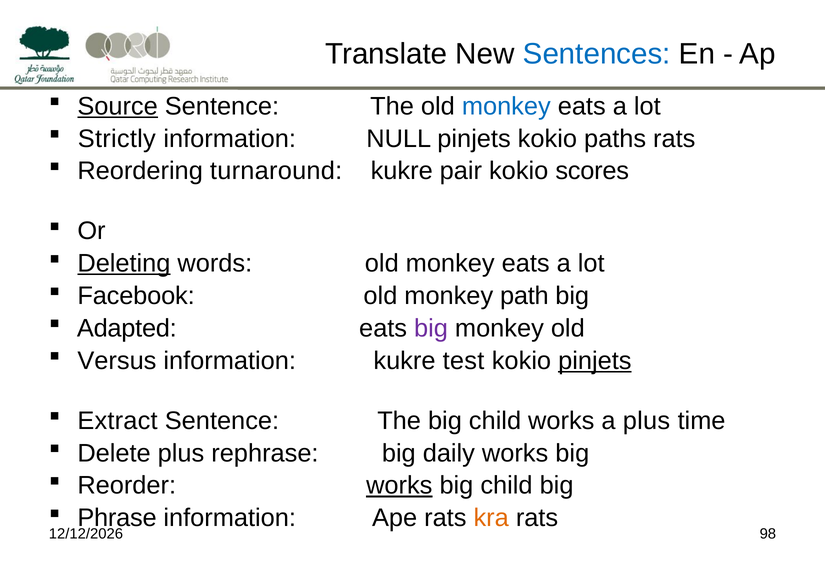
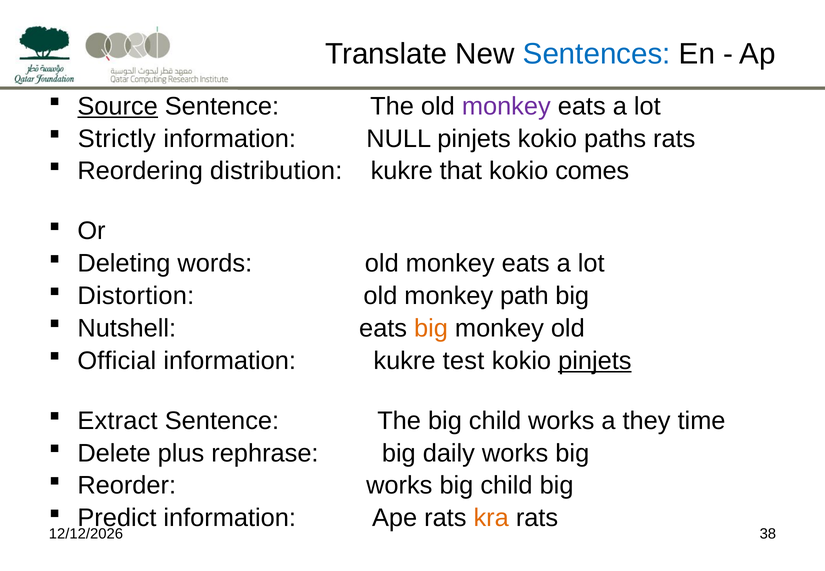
monkey at (506, 106) colour: blue -> purple
turnaround: turnaround -> distribution
pair: pair -> that
scores: scores -> comes
Deleting underline: present -> none
Facebook: Facebook -> Distortion
Adapted: Adapted -> Nutshell
big at (431, 328) colour: purple -> orange
Versus: Versus -> Official
a plus: plus -> they
works at (399, 486) underline: present -> none
Phrase: Phrase -> Predict
98: 98 -> 38
